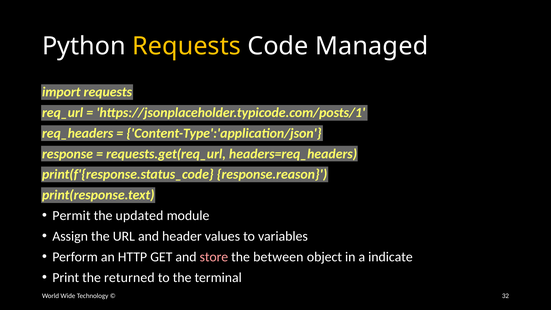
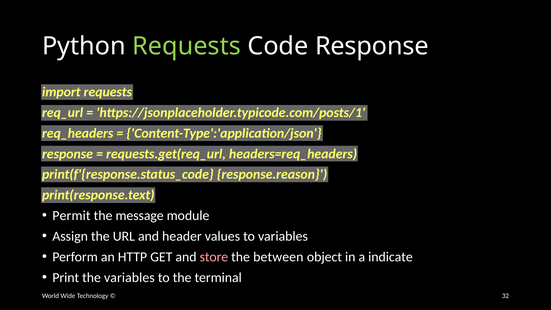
Requests at (187, 46) colour: yellow -> light green
Code Managed: Managed -> Response
updated: updated -> message
the returned: returned -> variables
